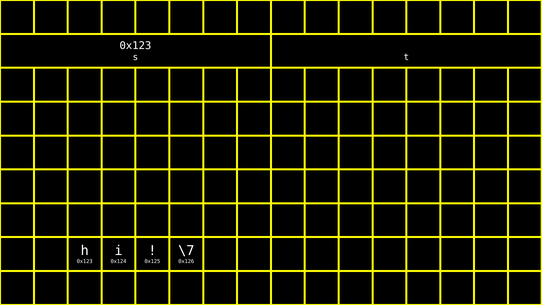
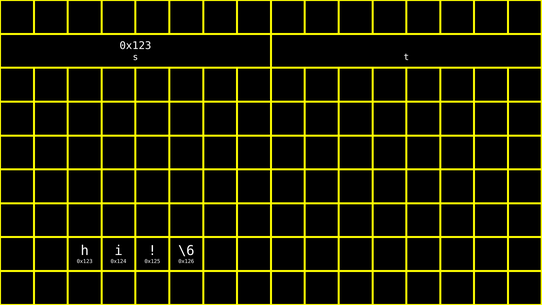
\7: \7 -> \6
